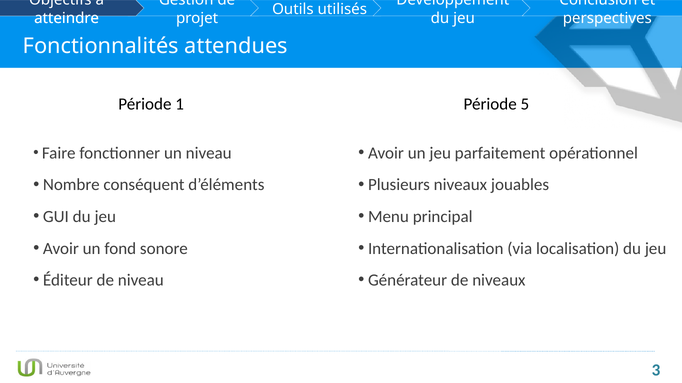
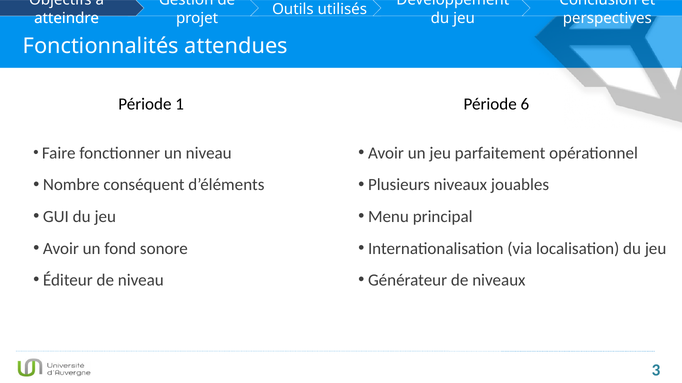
5: 5 -> 6
